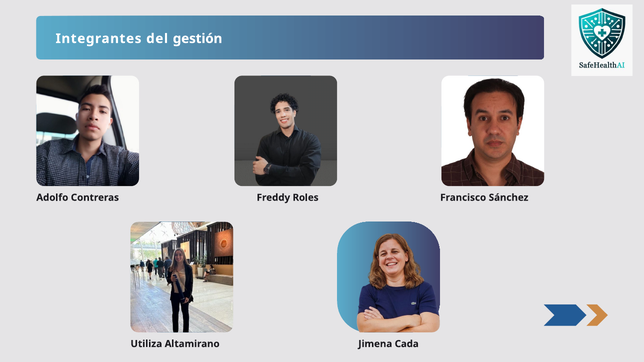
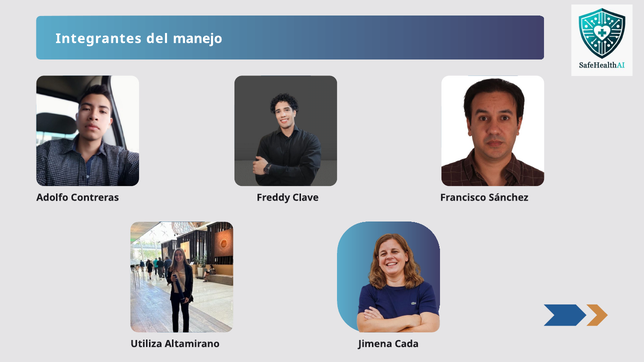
gestión: gestión -> manejo
Roles: Roles -> Clave
